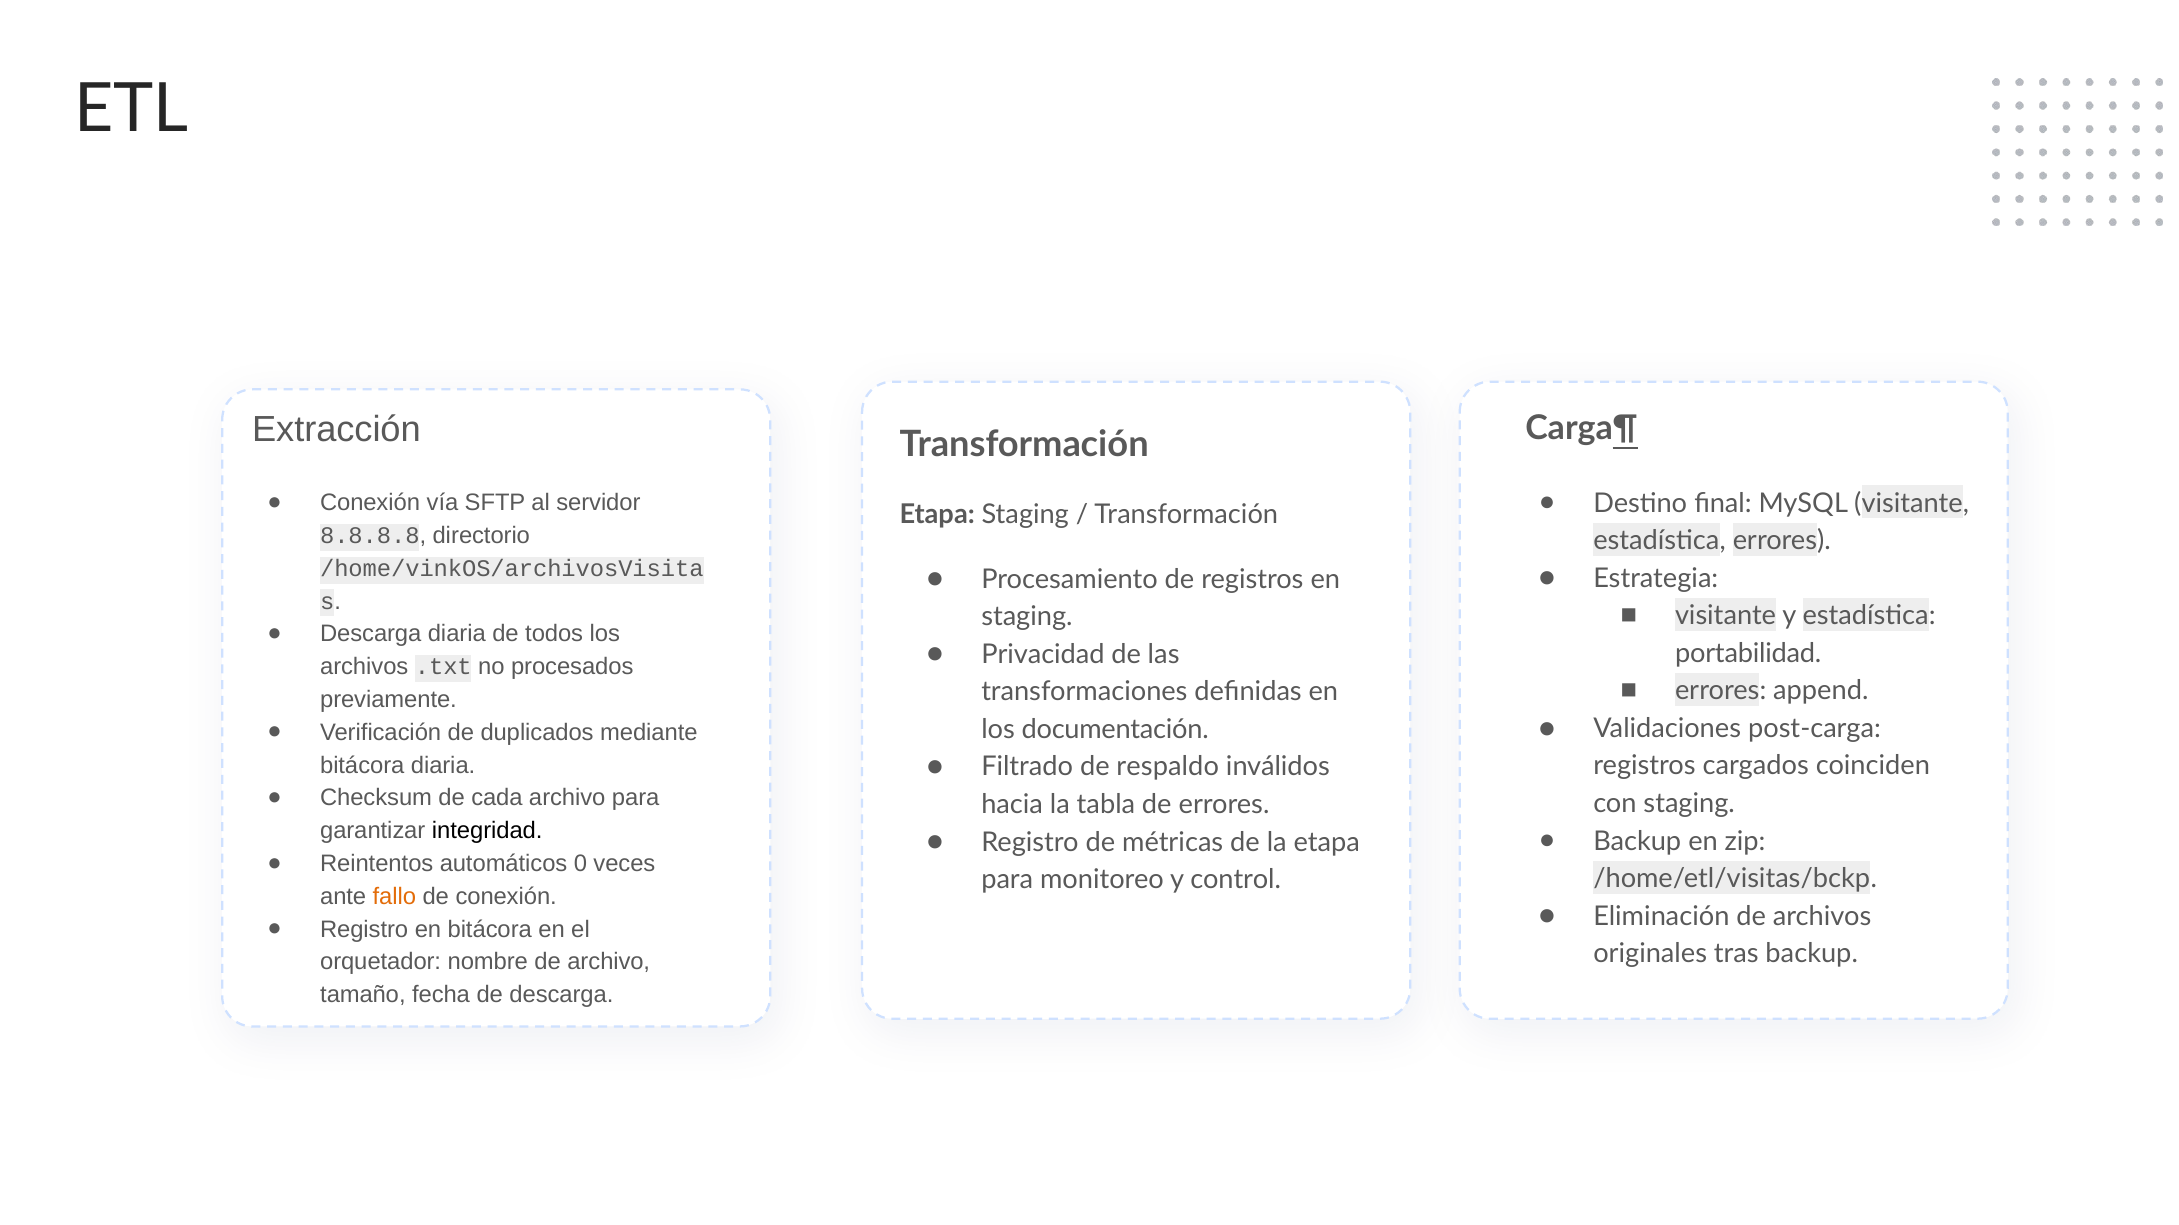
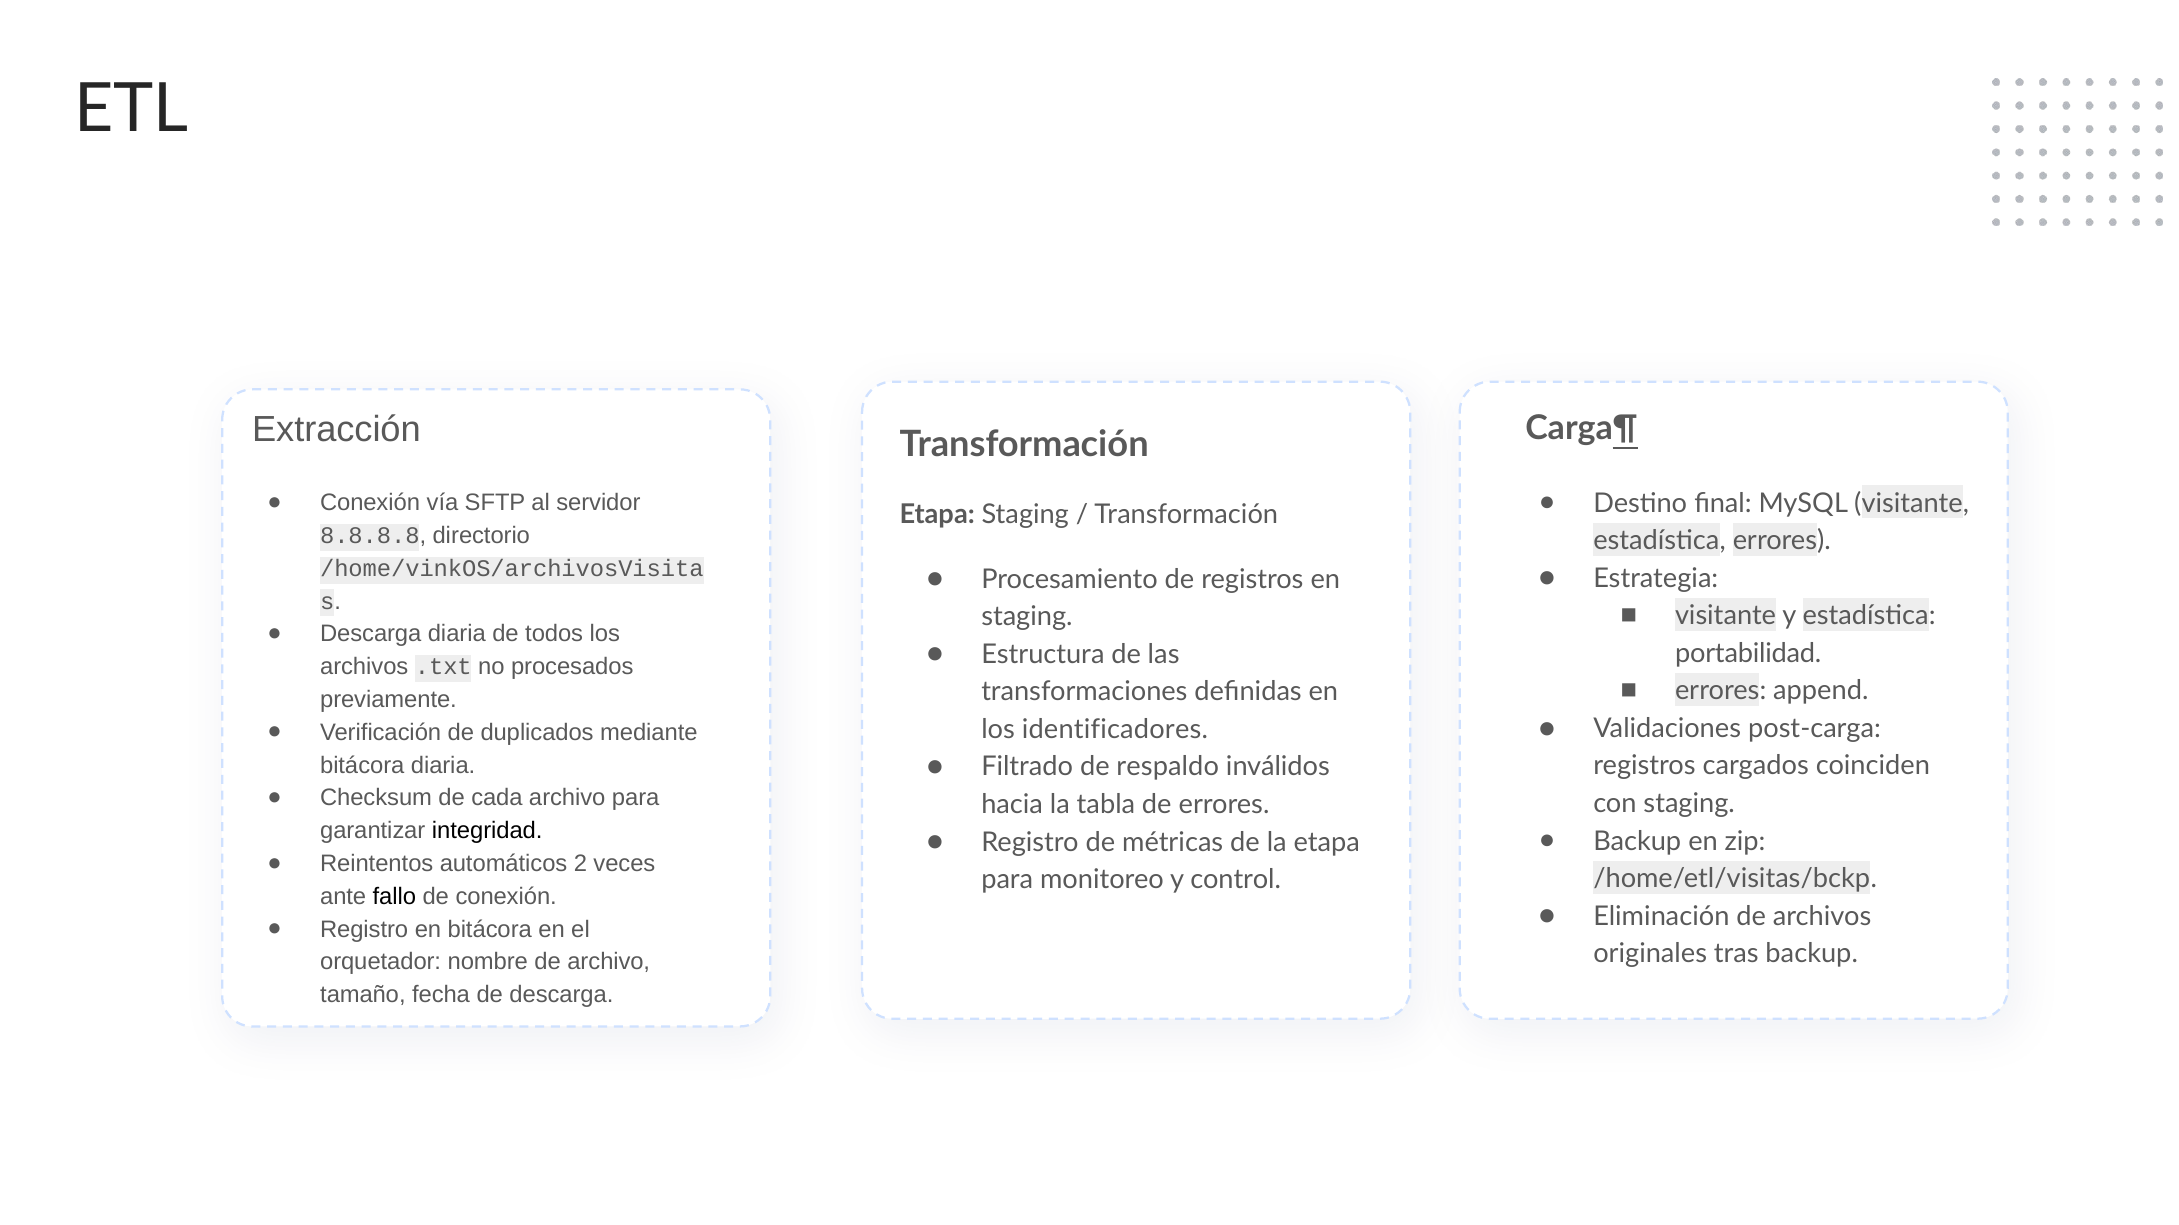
Privacidad: Privacidad -> Estructura
documentación: documentación -> identificadores
0: 0 -> 2
fallo colour: orange -> black
